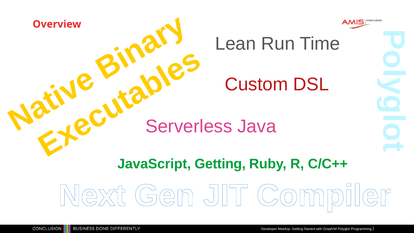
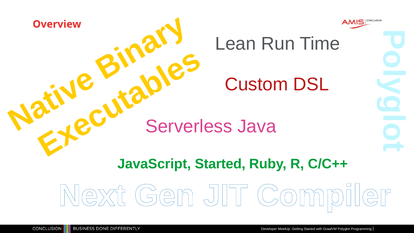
JavaScript Getting: Getting -> Started
